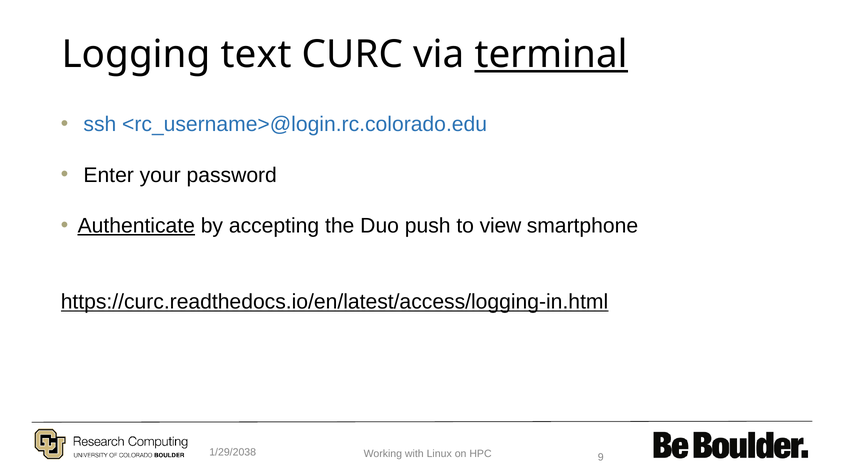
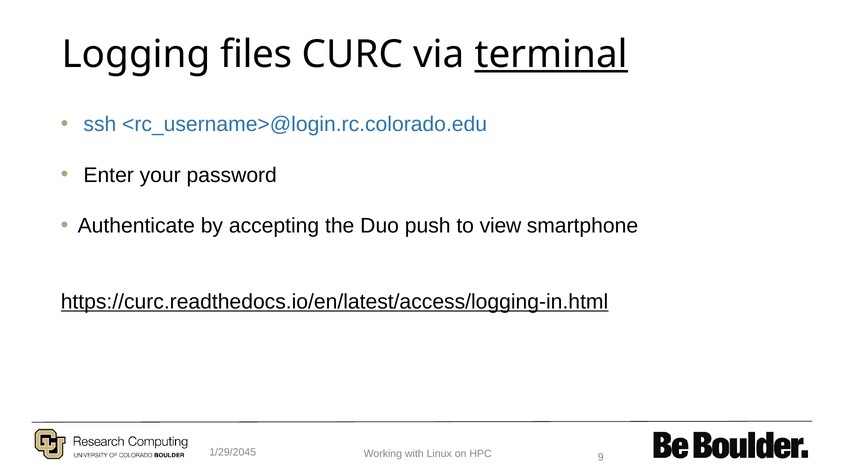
text: text -> files
Authenticate underline: present -> none
1/29/2038: 1/29/2038 -> 1/29/2045
